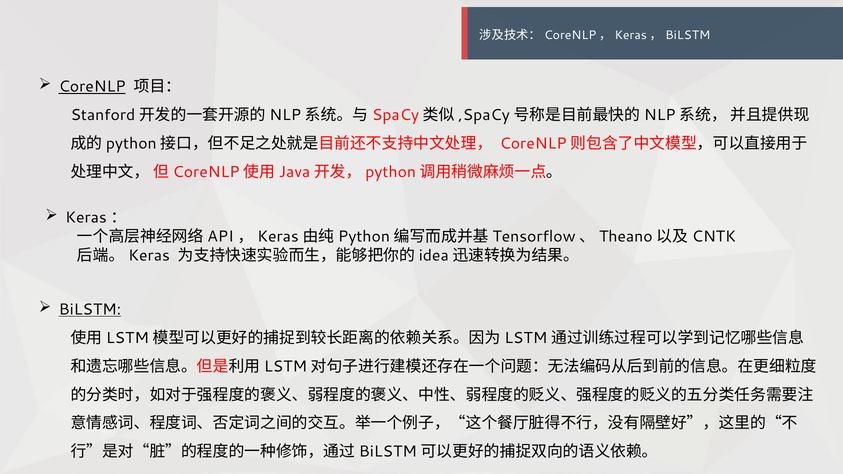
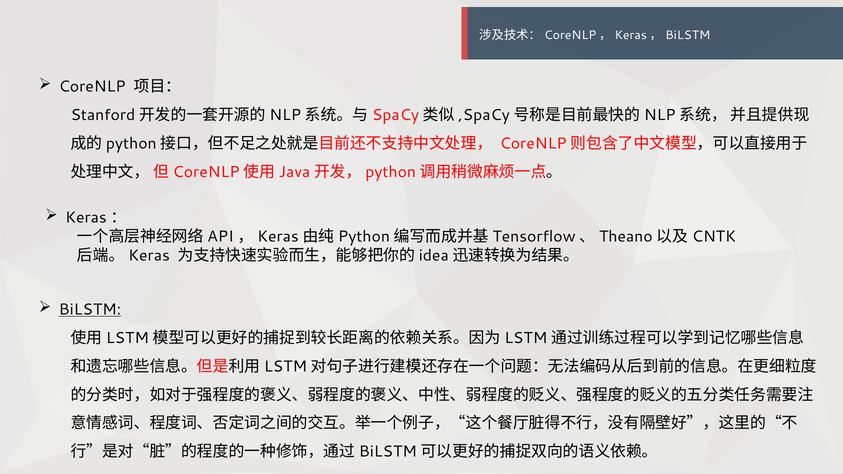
CoreNLP underline: present -> none
